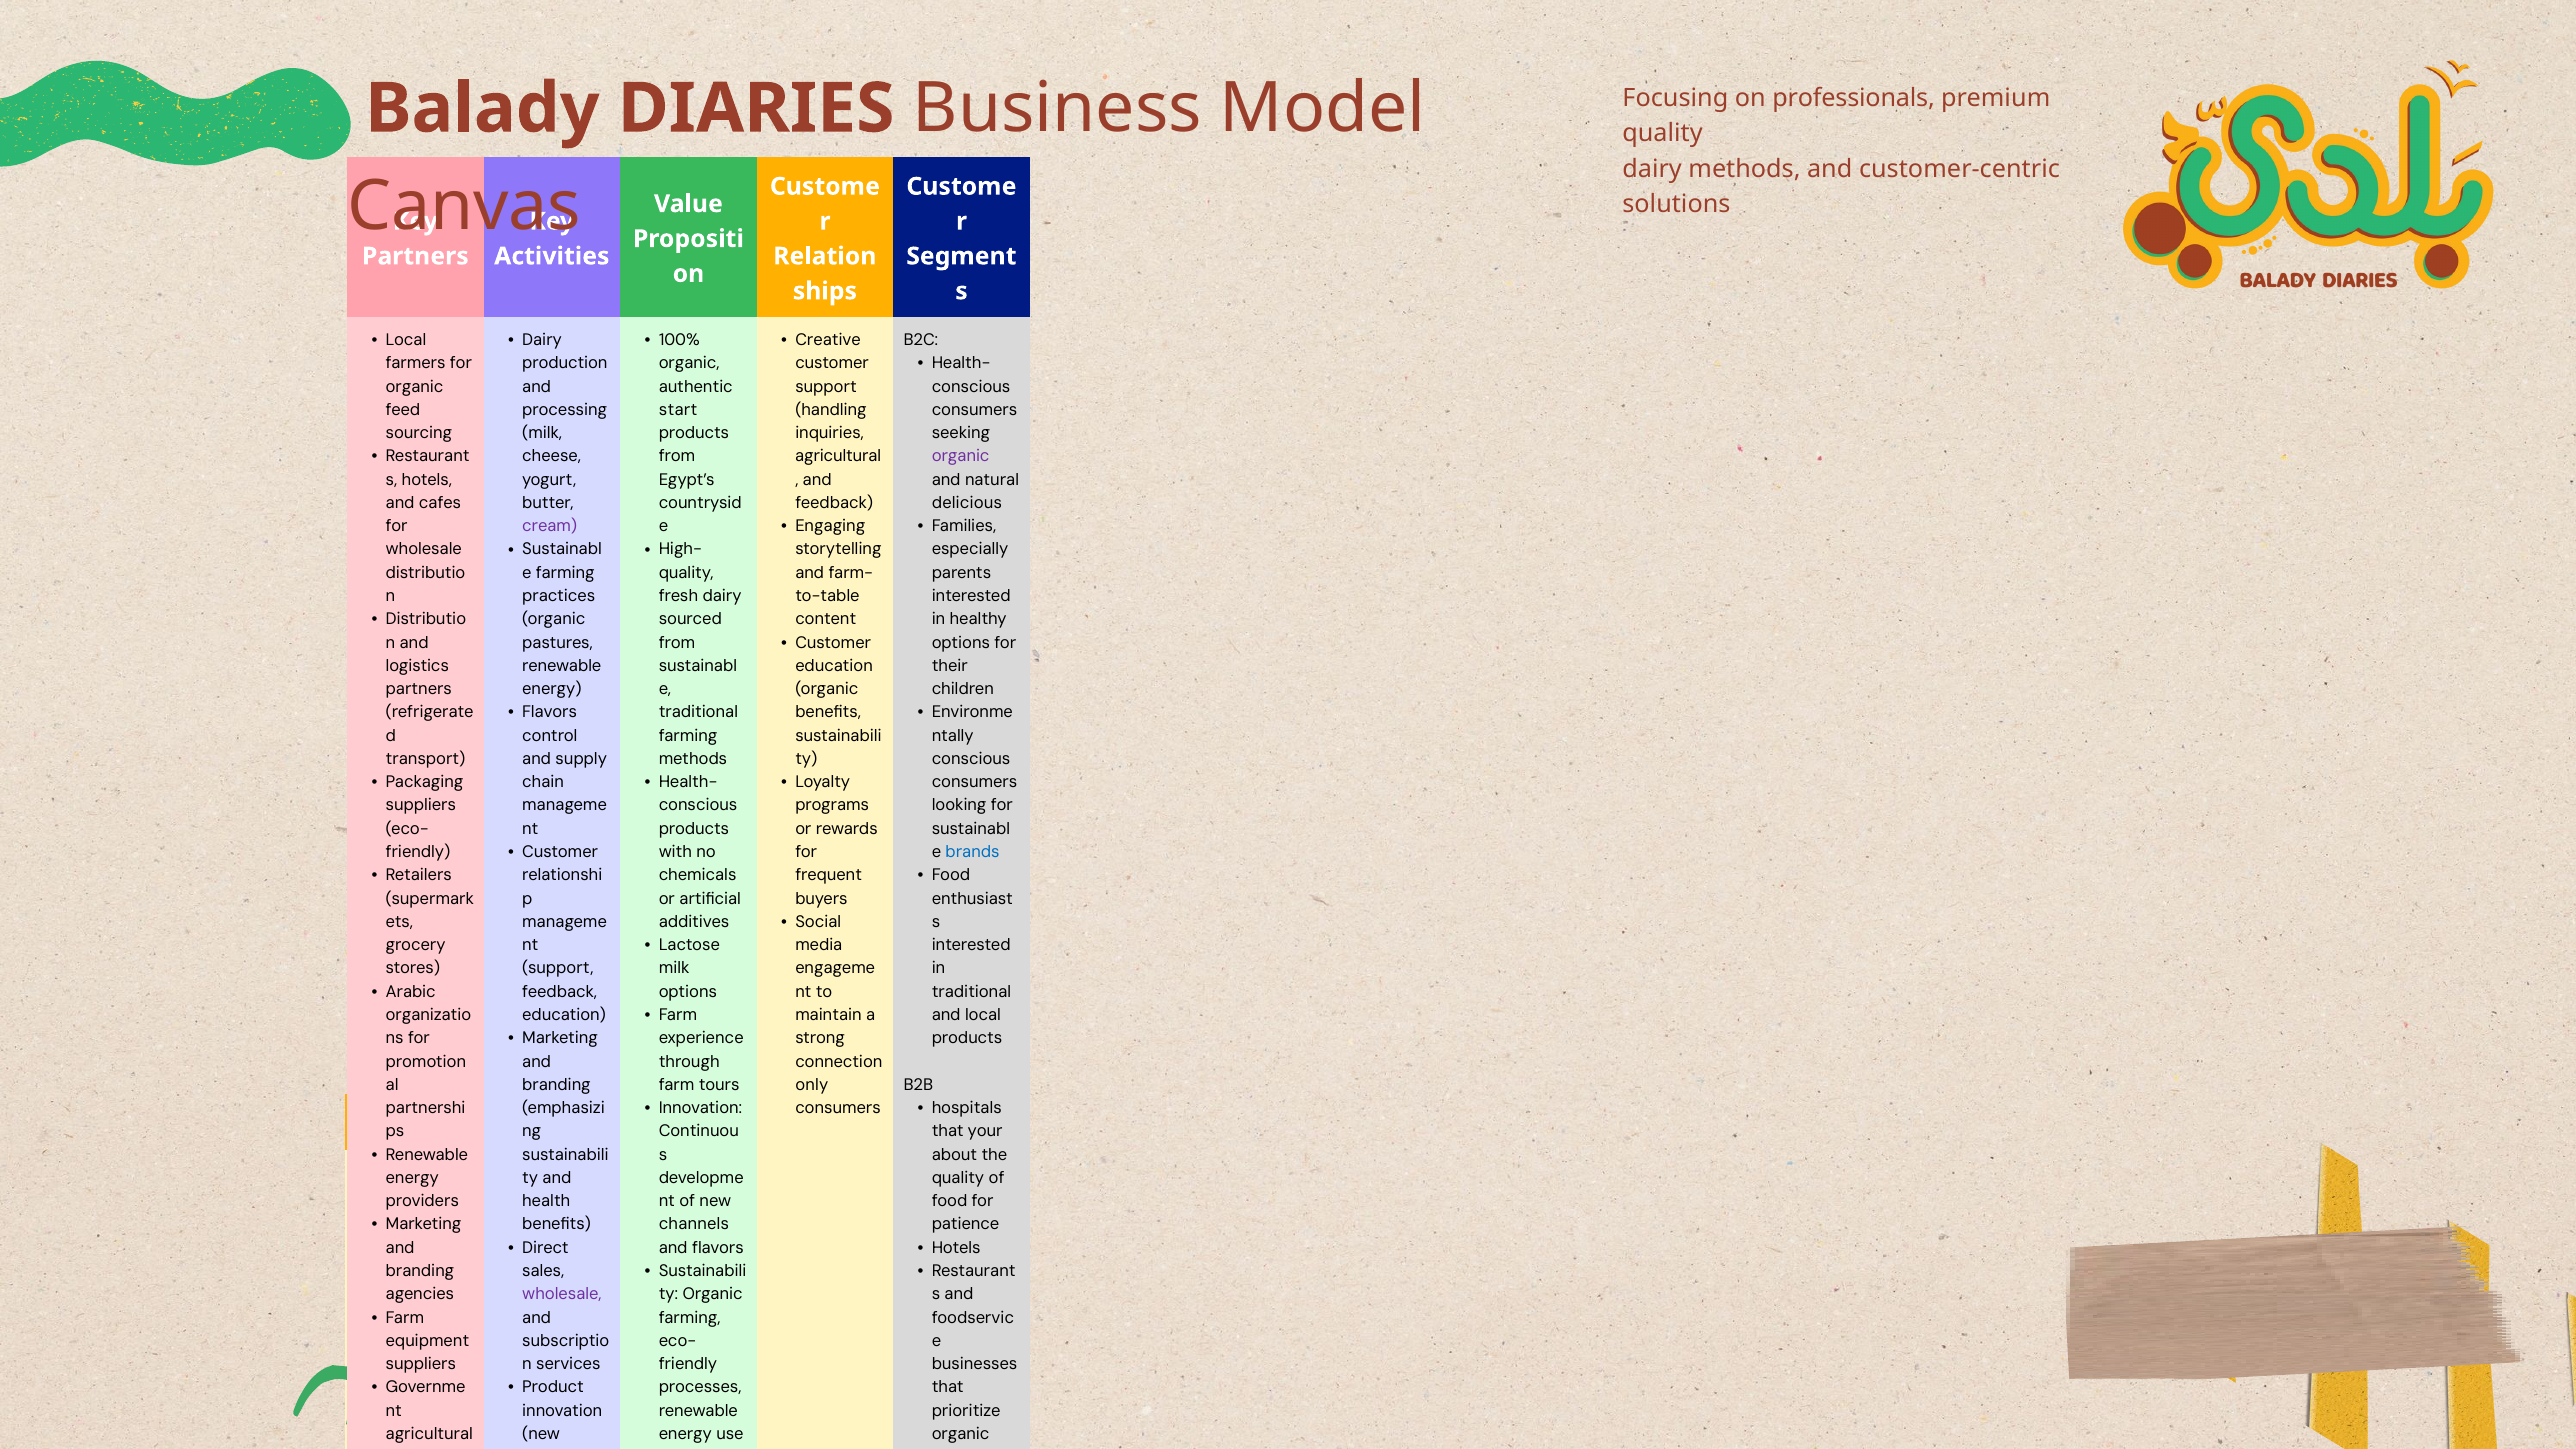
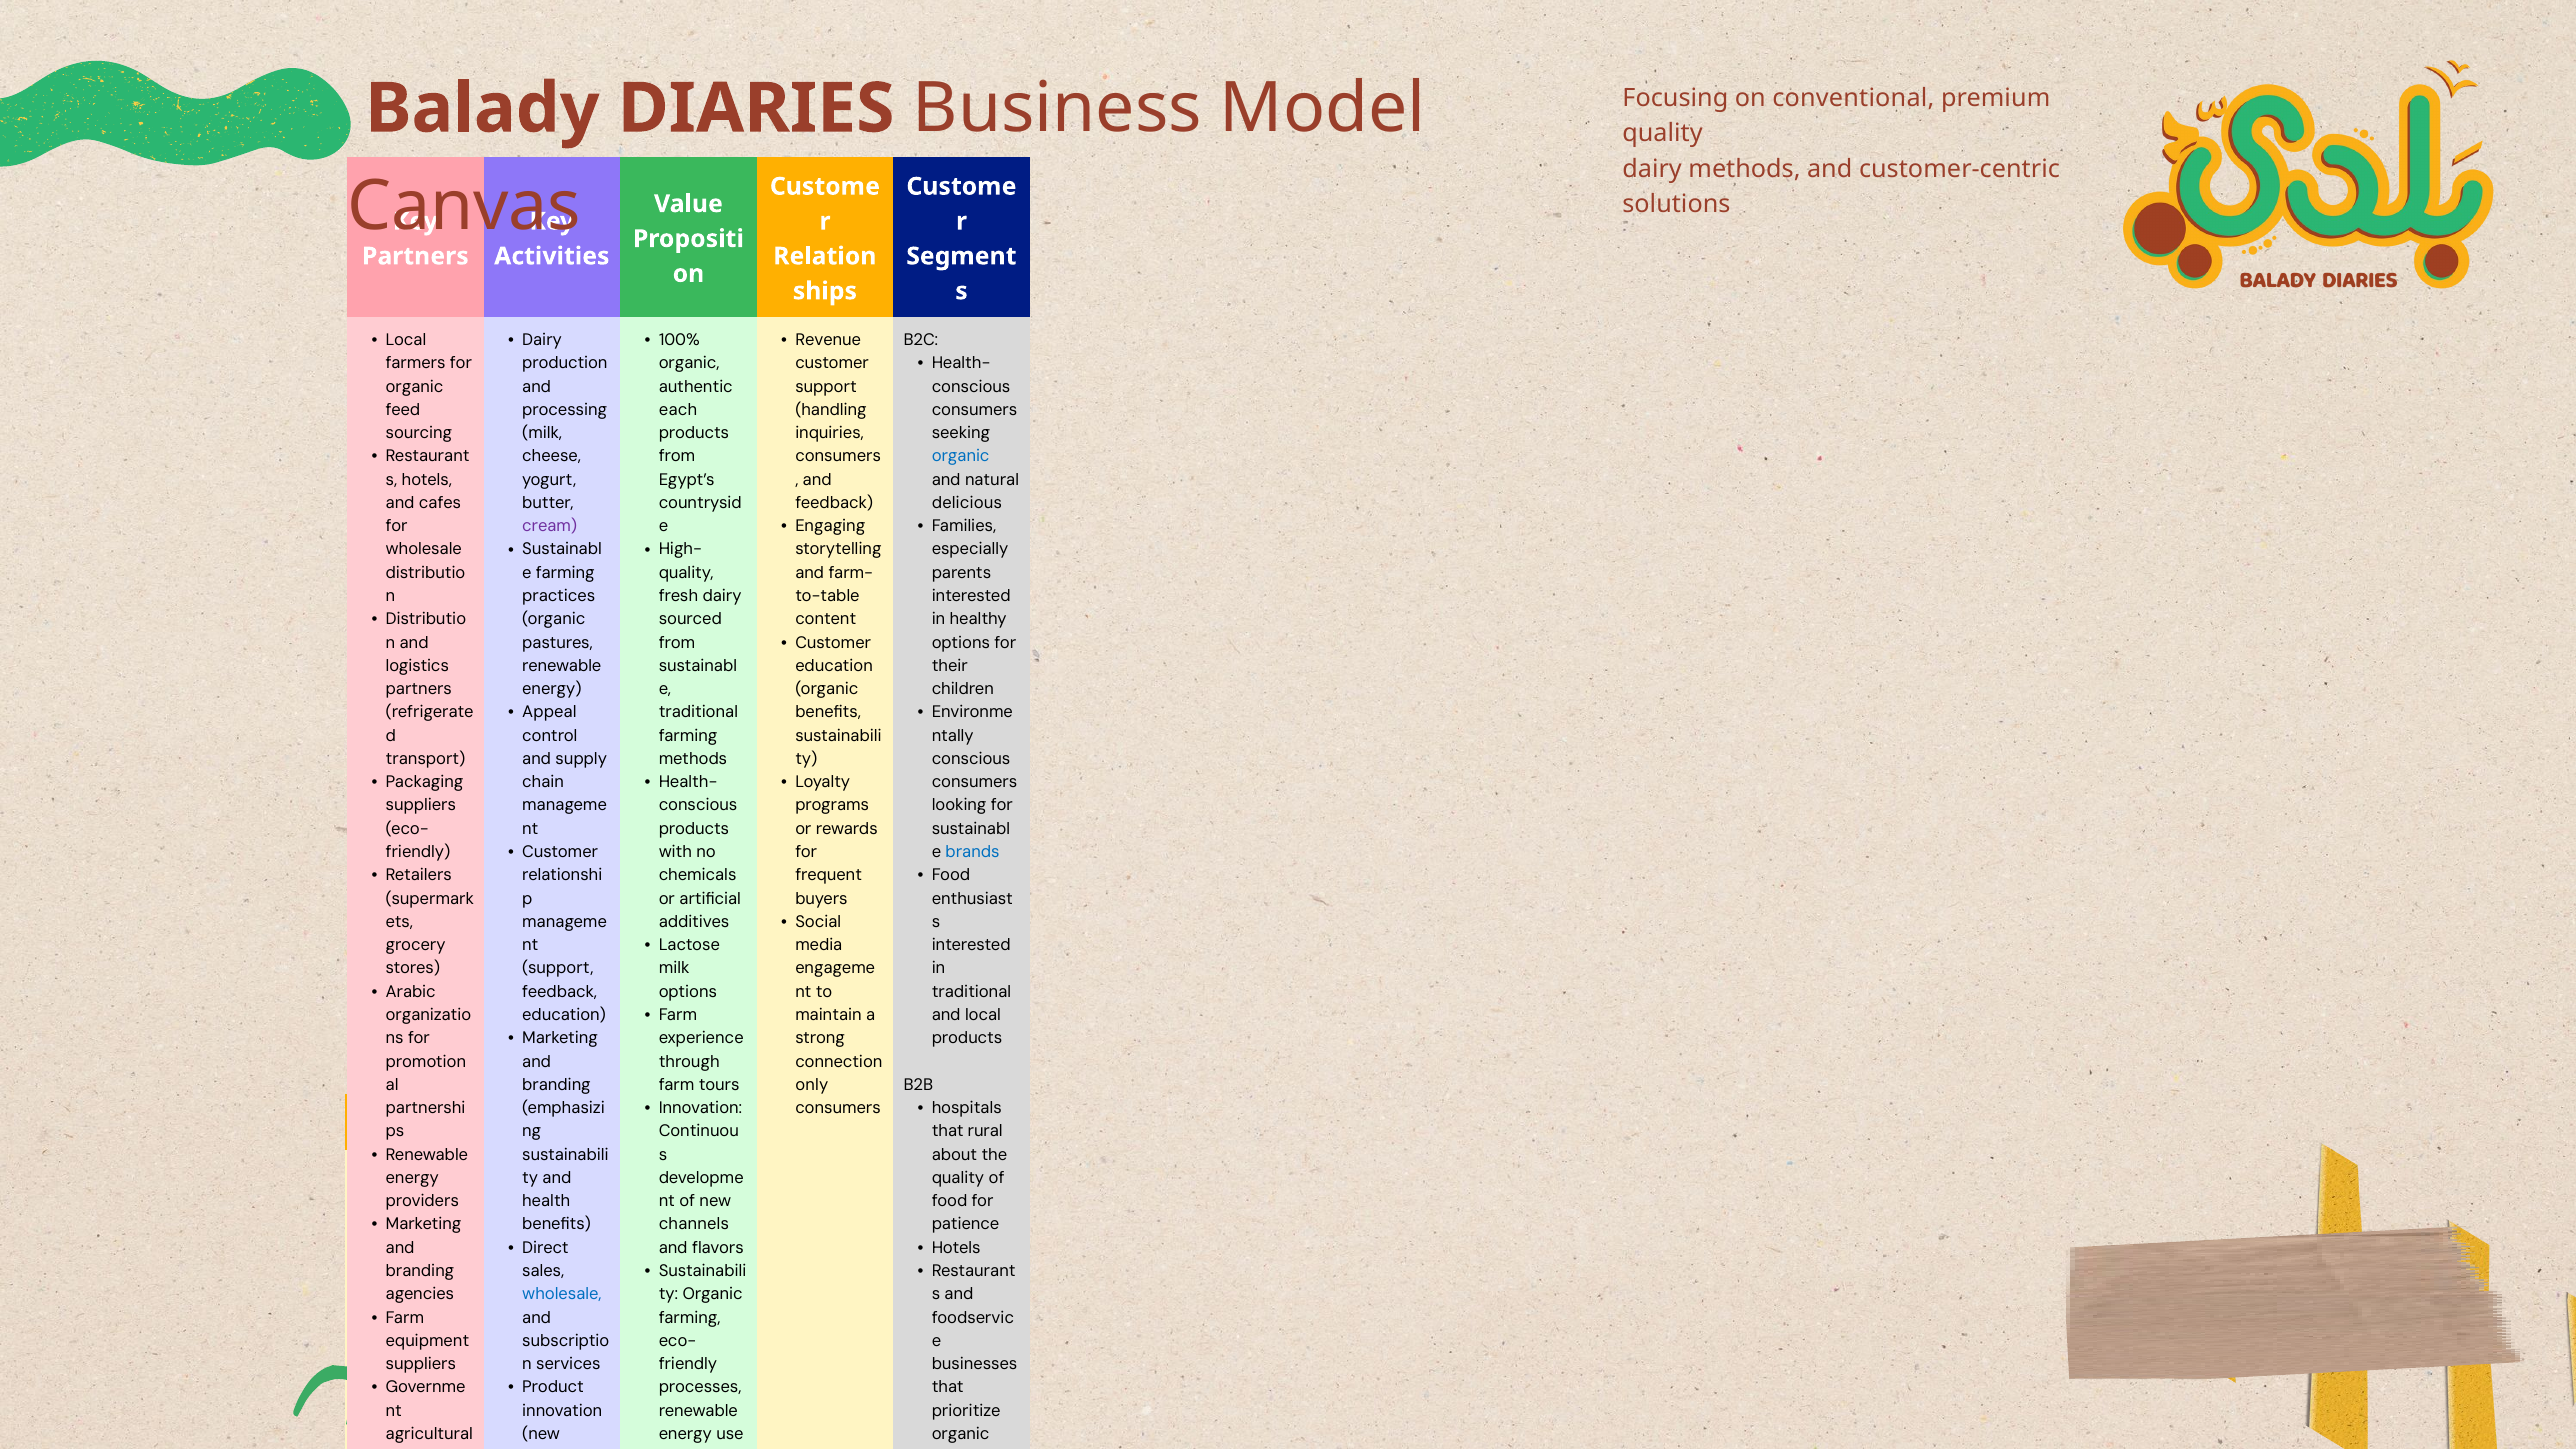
professionals: professionals -> conventional
Creative at (828, 340): Creative -> Revenue
start: start -> each
agricultural at (838, 456): agricultural -> consumers
organic at (961, 456) colour: purple -> blue
Flavors at (550, 712): Flavors -> Appeal
your: your -> rural
wholesale at (562, 1294) colour: purple -> blue
